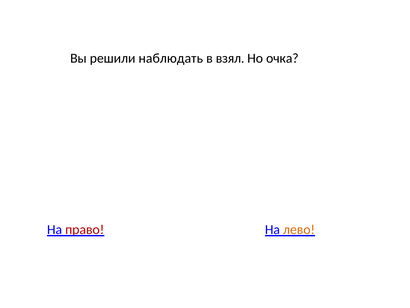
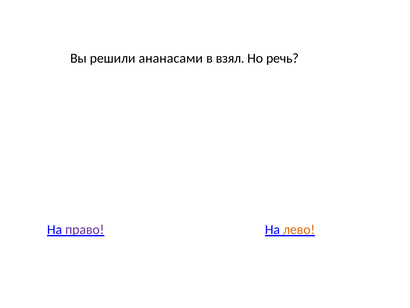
наблюдать: наблюдать -> ананасами
очка: очка -> речь
право colour: red -> purple
